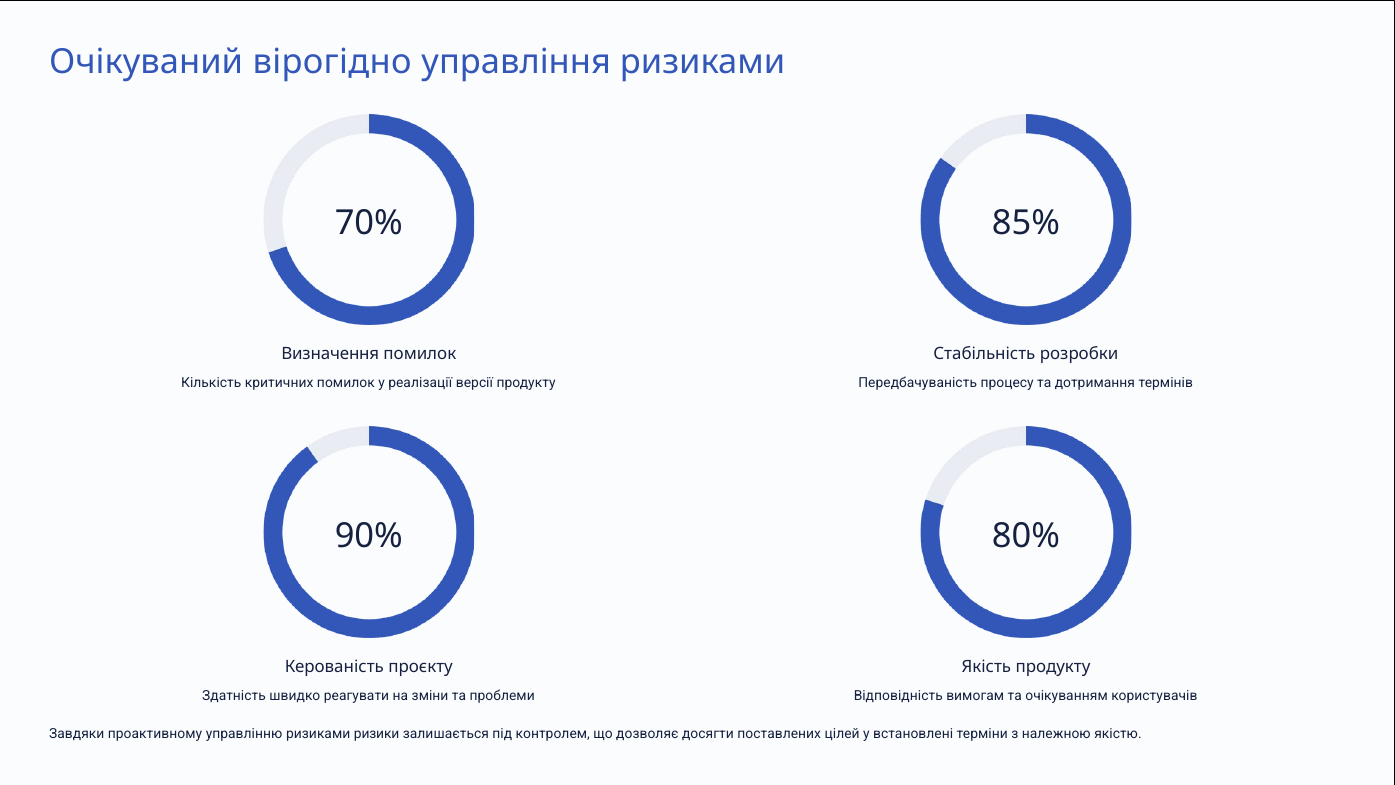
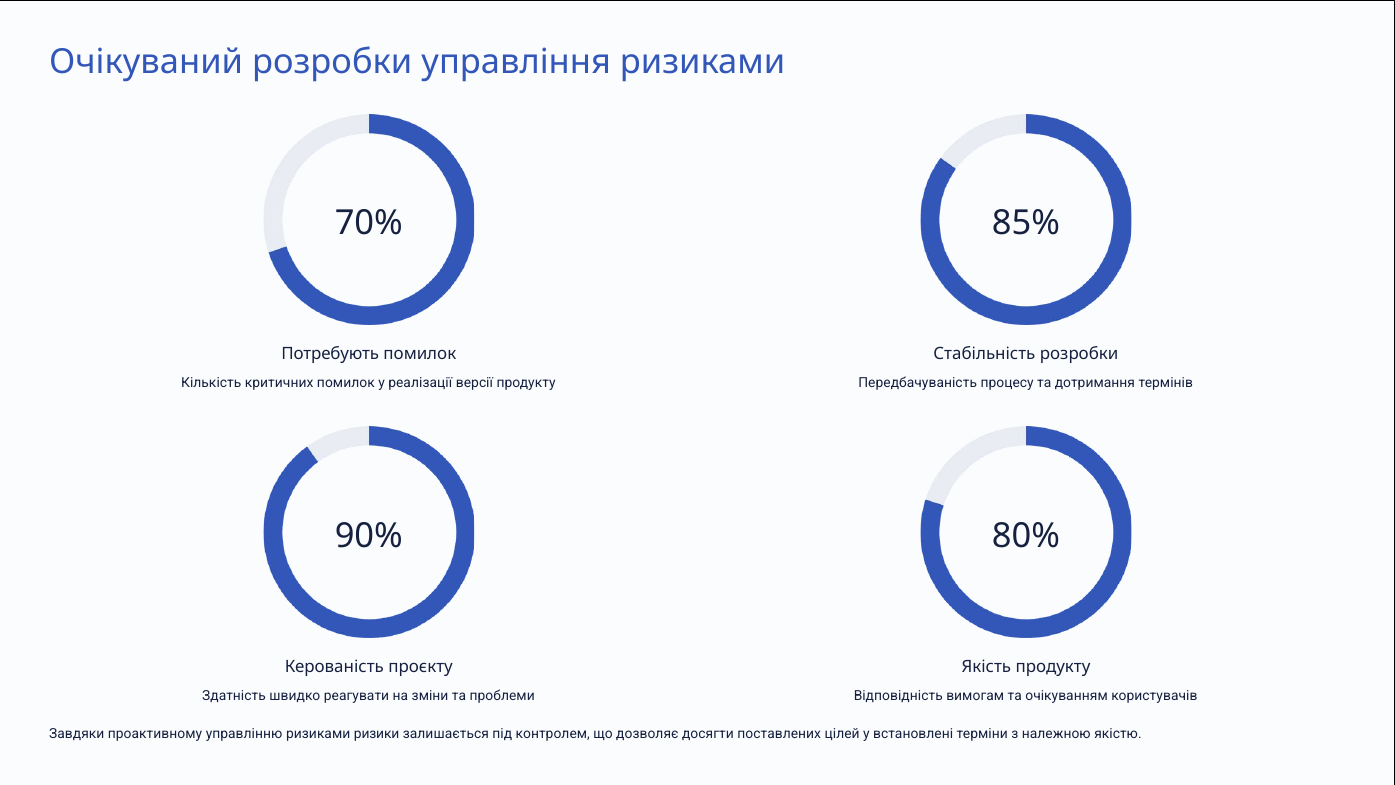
Очікуваний вірогідно: вірогідно -> розробки
Визначення: Визначення -> Потребують
